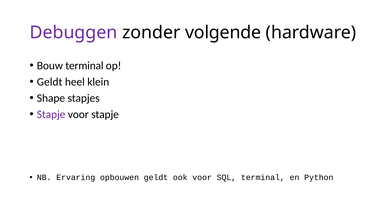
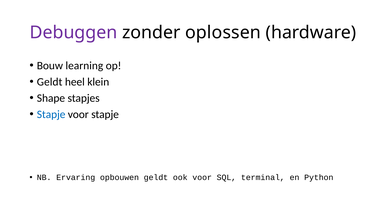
volgende: volgende -> oplossen
Bouw terminal: terminal -> learning
Stapje at (51, 114) colour: purple -> blue
